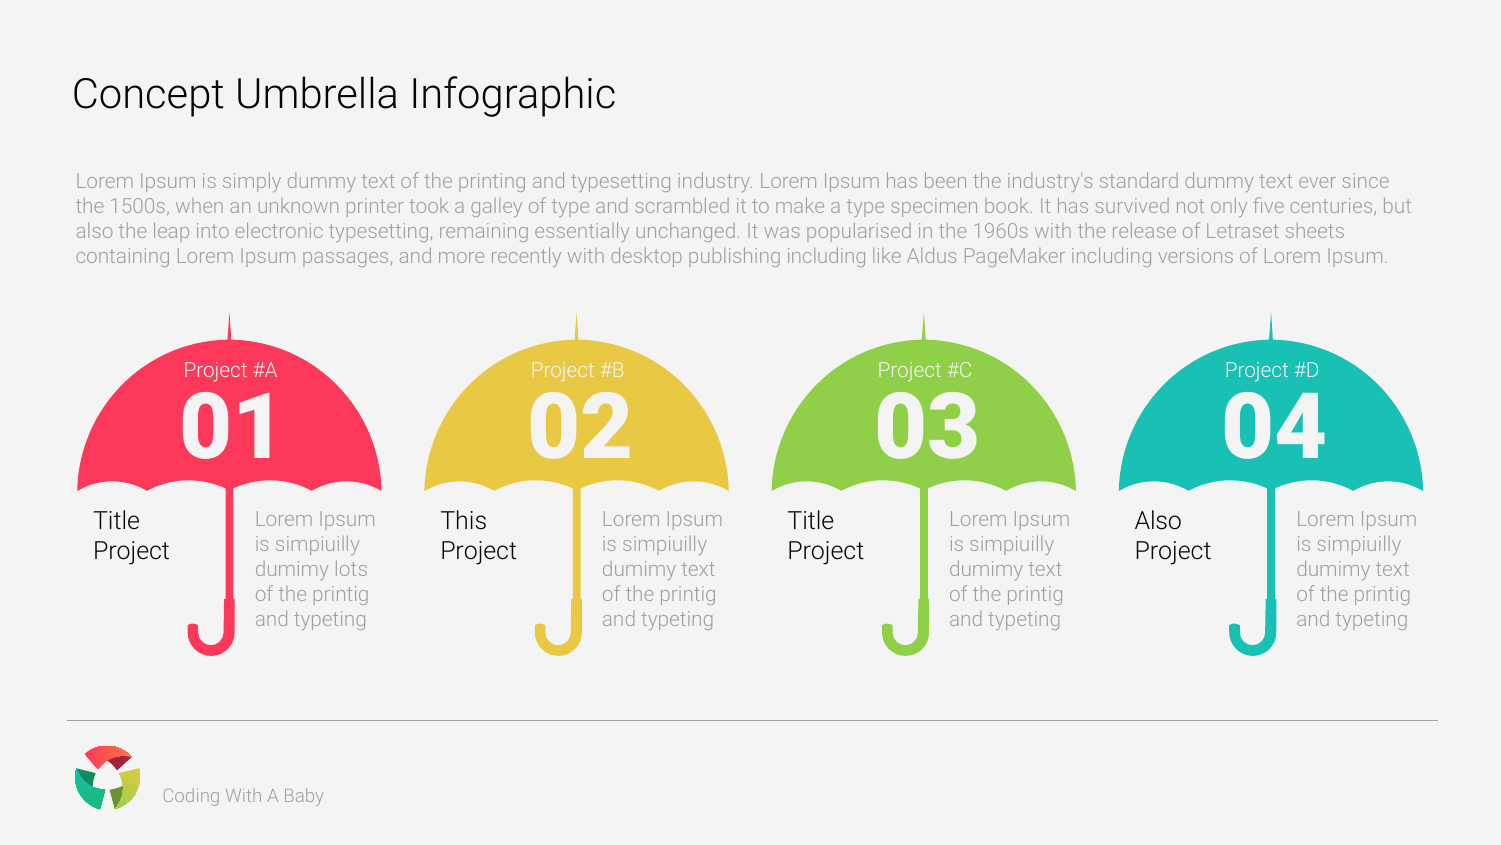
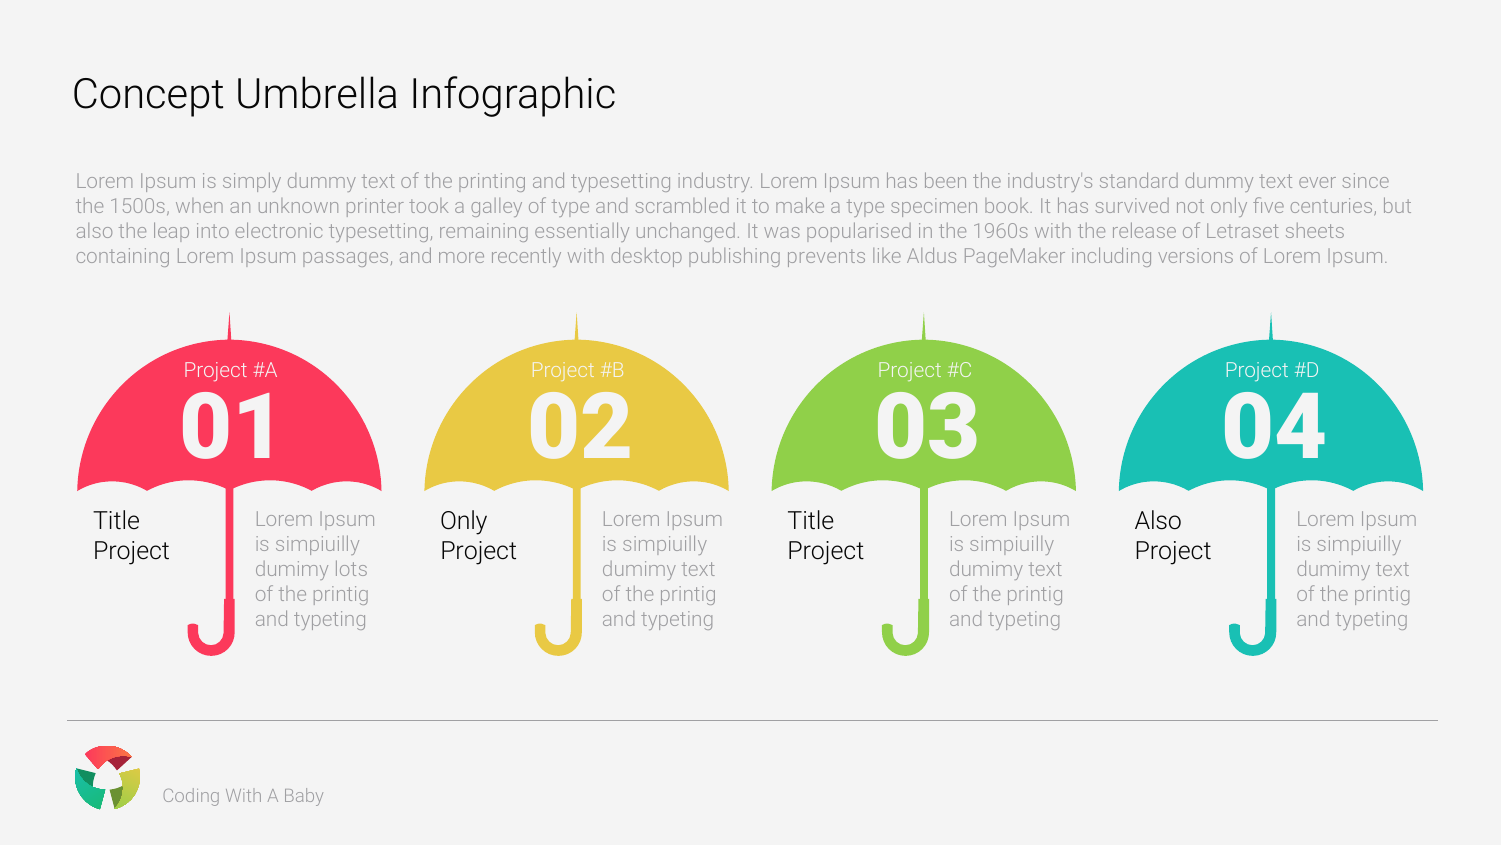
publishing including: including -> prevents
This at (464, 521): This -> Only
